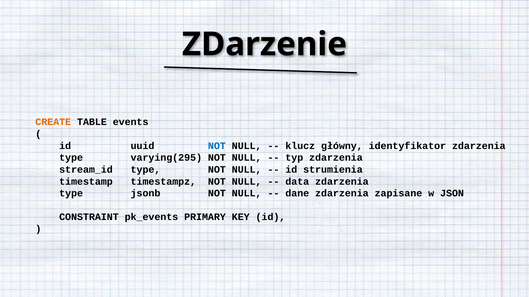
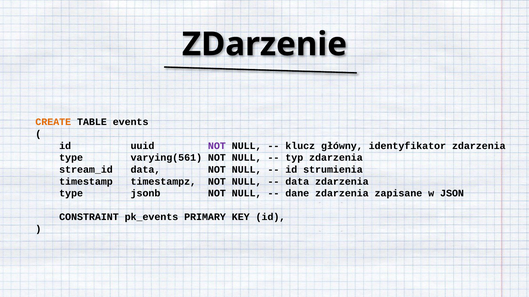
NOT at (217, 146) colour: blue -> purple
varying(295: varying(295 -> varying(561
stream_id type: type -> data
